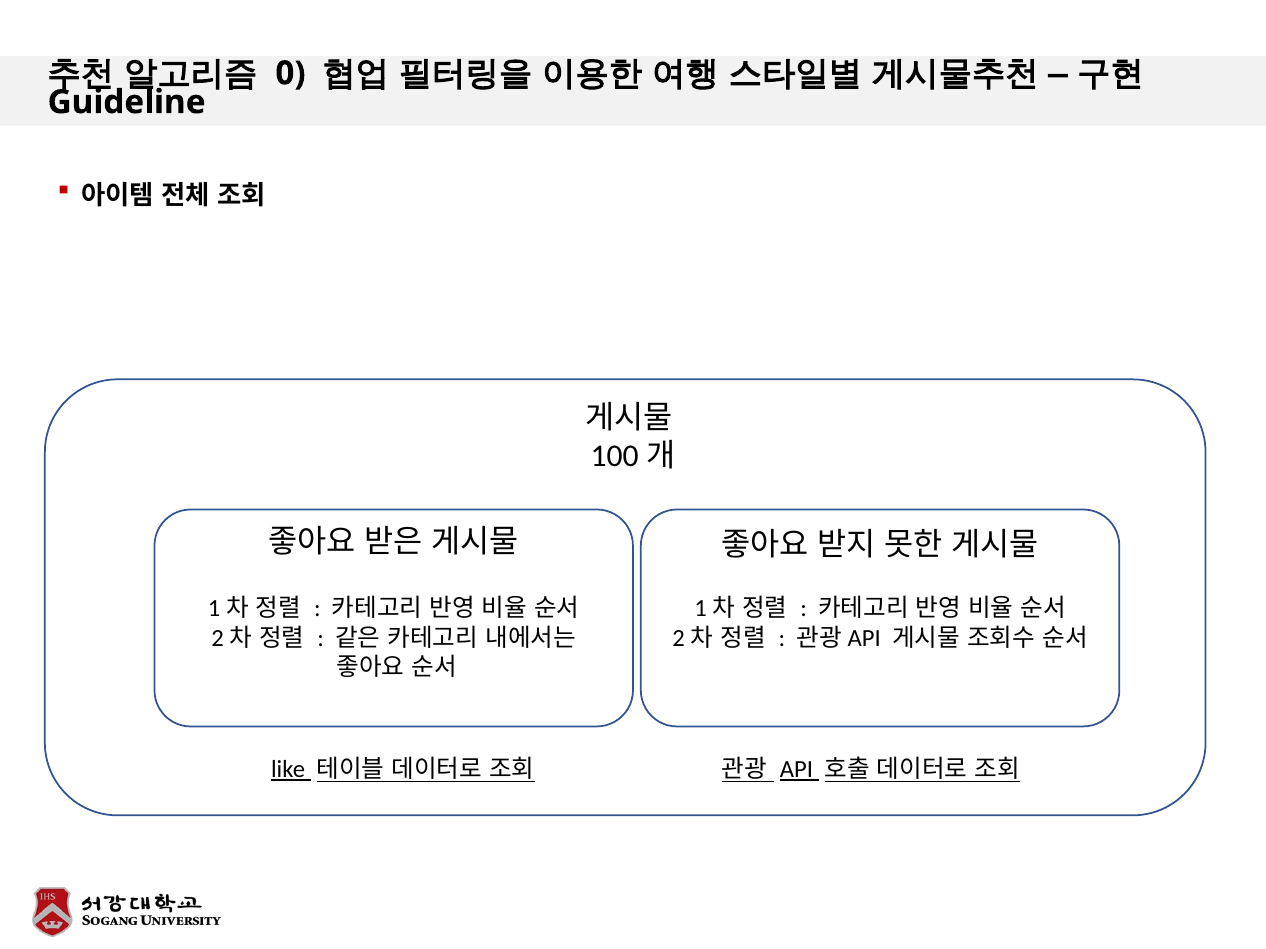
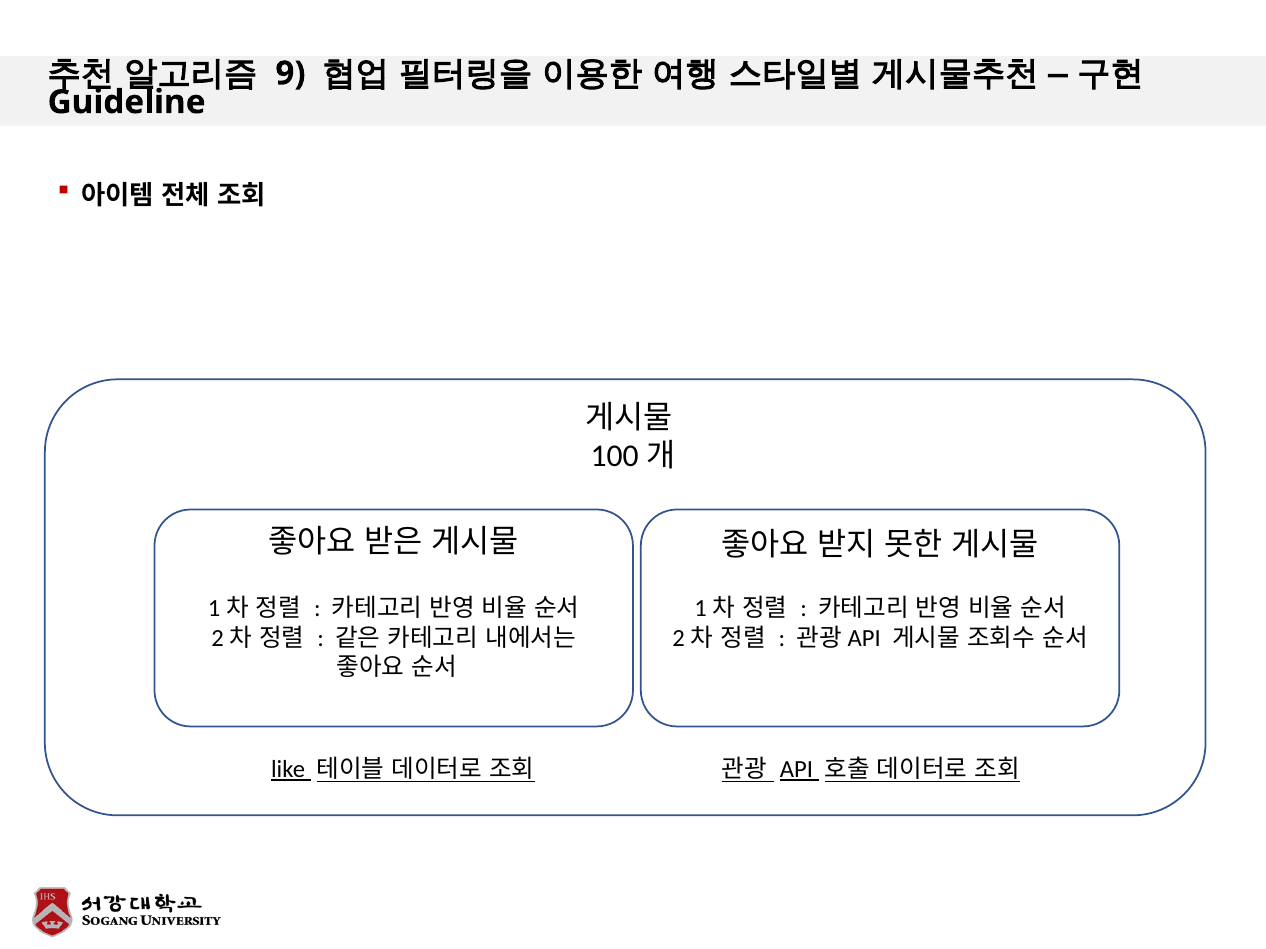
0: 0 -> 9
